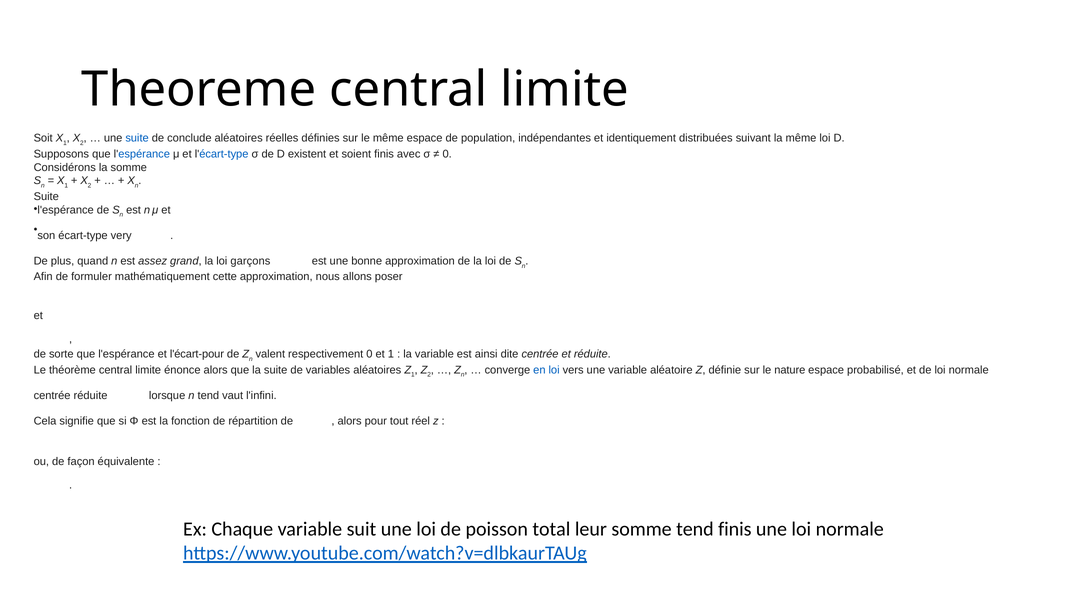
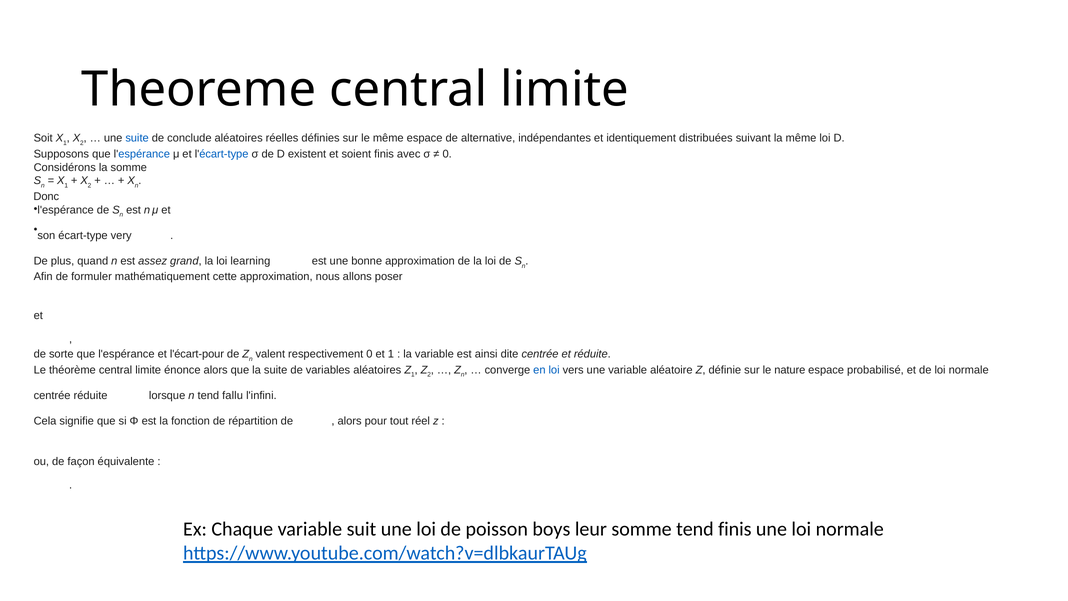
population: population -> alternative
Suite at (46, 196): Suite -> Donc
garçons: garçons -> learning
vaut: vaut -> fallu
total: total -> boys
